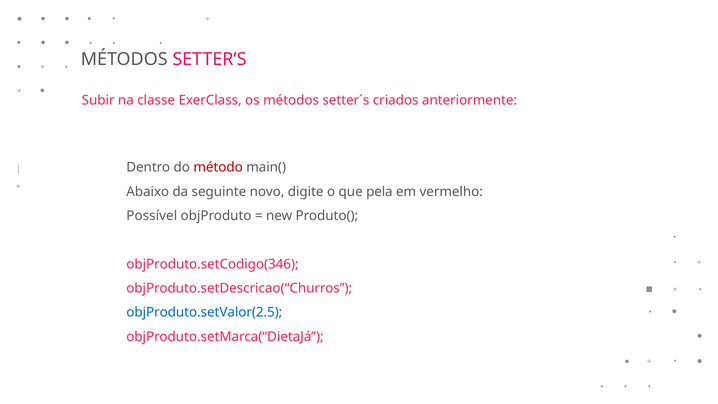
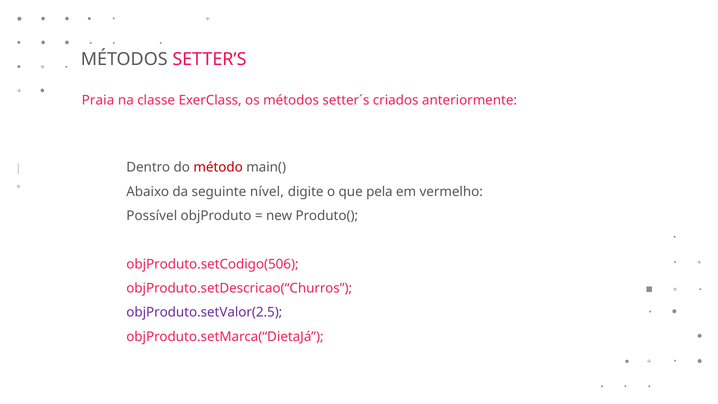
Subir: Subir -> Praia
novo: novo -> nível
objProduto.setCodigo(346: objProduto.setCodigo(346 -> objProduto.setCodigo(506
objProduto.setValor(2.5 colour: blue -> purple
